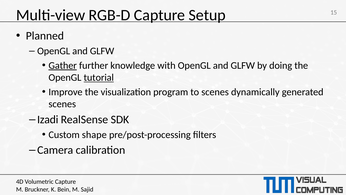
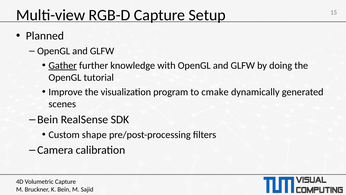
tutorial underline: present -> none
to scenes: scenes -> cmake
Izadi at (48, 119): Izadi -> Bein
